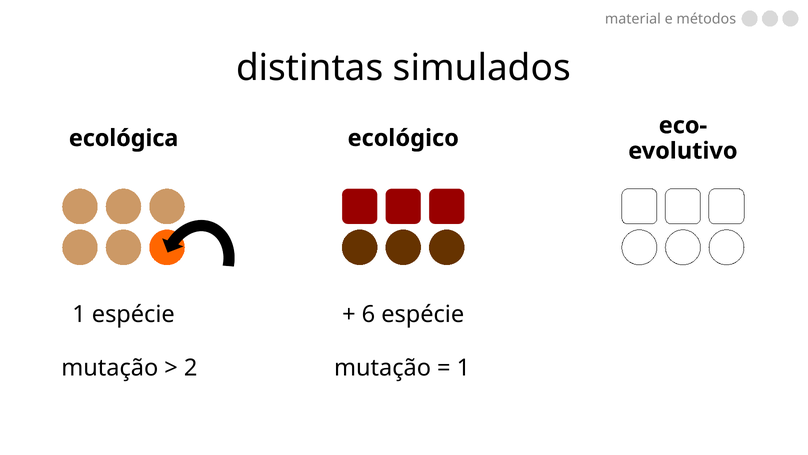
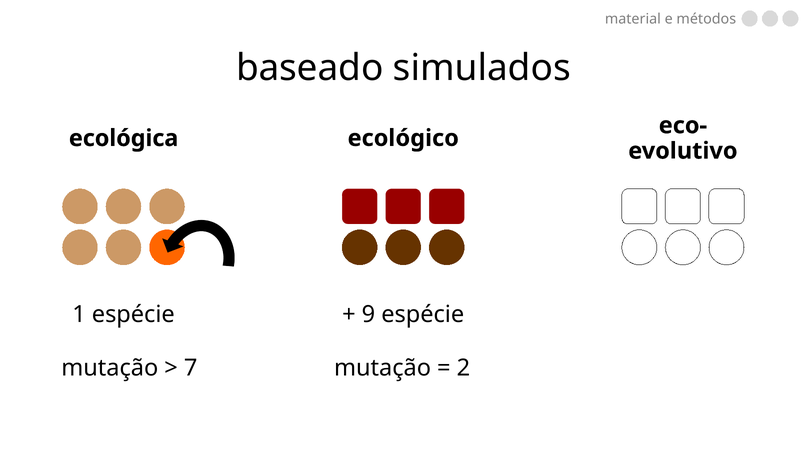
distintas: distintas -> baseado
6: 6 -> 9
2: 2 -> 7
1 at (463, 368): 1 -> 2
